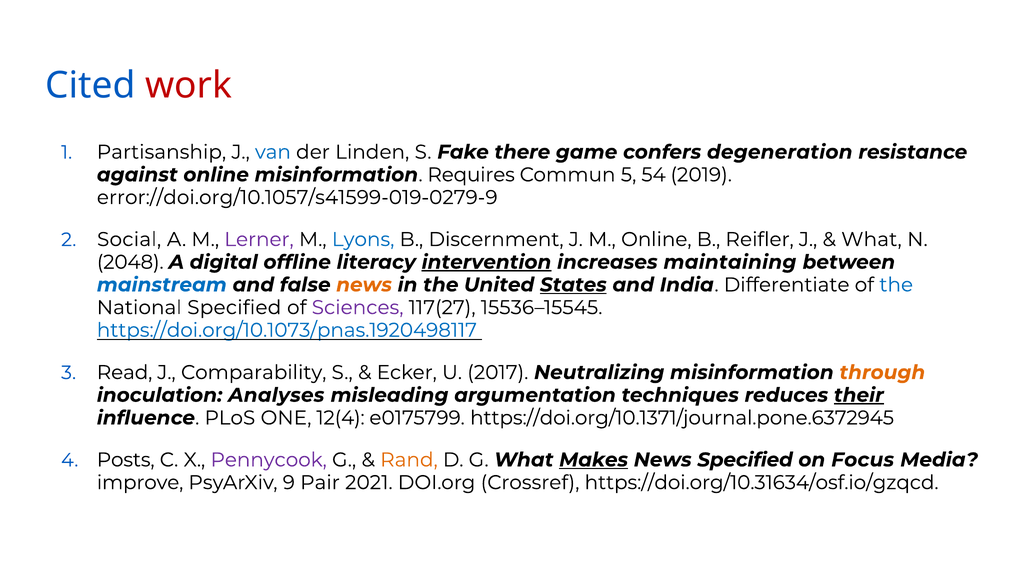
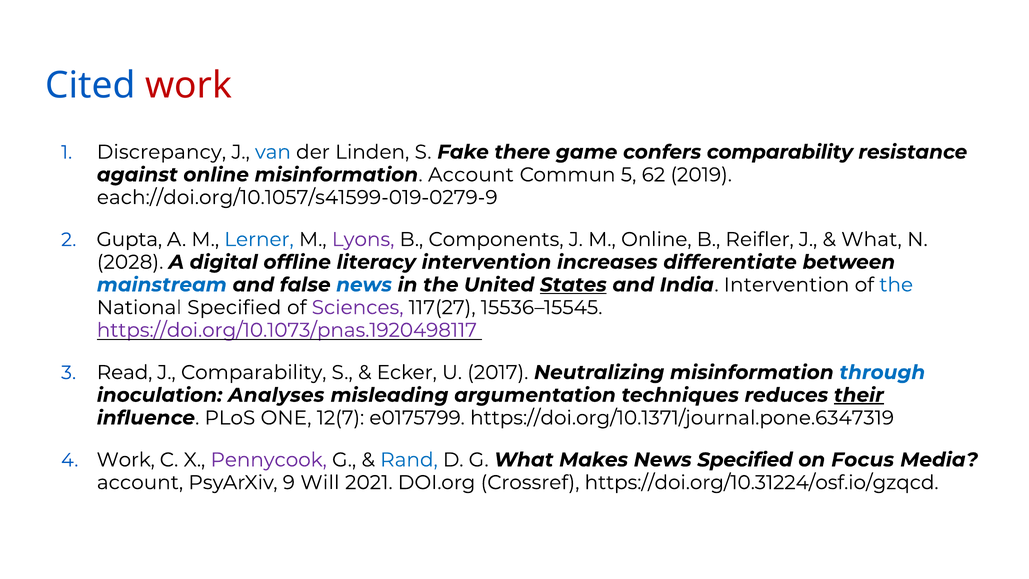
Partisanship: Partisanship -> Discrepancy
confers degeneration: degeneration -> comparability
misinformation Requires: Requires -> Account
54: 54 -> 62
error://doi.org/10.1057/s41599-019-0279-9: error://doi.org/10.1057/s41599-019-0279-9 -> each://doi.org/10.1057/s41599-019-0279-9
Social: Social -> Gupta
Lerner colour: purple -> blue
Lyons colour: blue -> purple
Discernment: Discernment -> Components
2048: 2048 -> 2028
intervention at (486, 262) underline: present -> none
maintaining: maintaining -> differentiate
news at (364, 285) colour: orange -> blue
India Differentiate: Differentiate -> Intervention
https://doi.org/10.1073/pnas.1920498117 colour: blue -> purple
through colour: orange -> blue
12(4: 12(4 -> 12(7
https://doi.org/10.1371/journal.pone.6372945: https://doi.org/10.1371/journal.pone.6372945 -> https://doi.org/10.1371/journal.pone.6347319
Posts at (126, 460): Posts -> Work
Rand colour: orange -> blue
Makes underline: present -> none
improve at (140, 482): improve -> account
Pair: Pair -> Will
https://doi.org/10.31634/osf.io/gzqcd: https://doi.org/10.31634/osf.io/gzqcd -> https://doi.org/10.31224/osf.io/gzqcd
